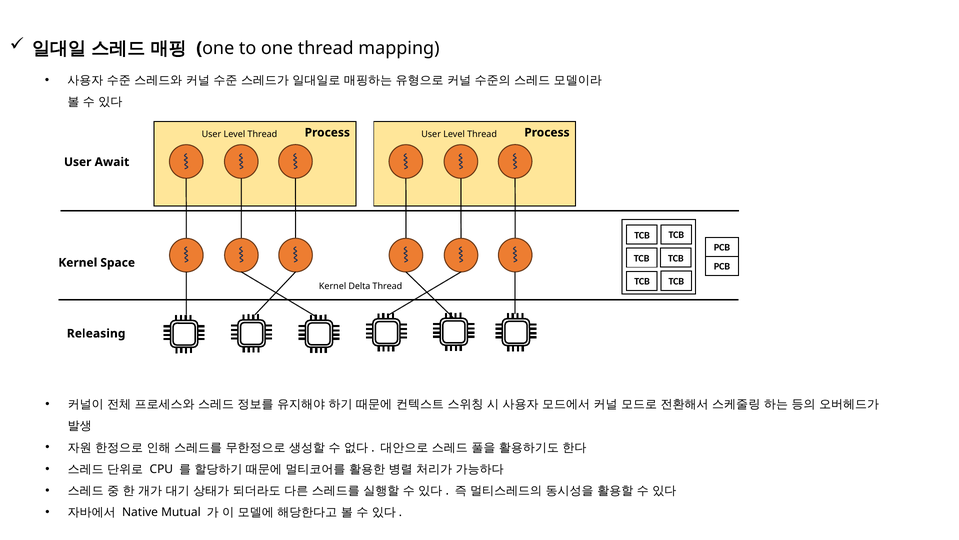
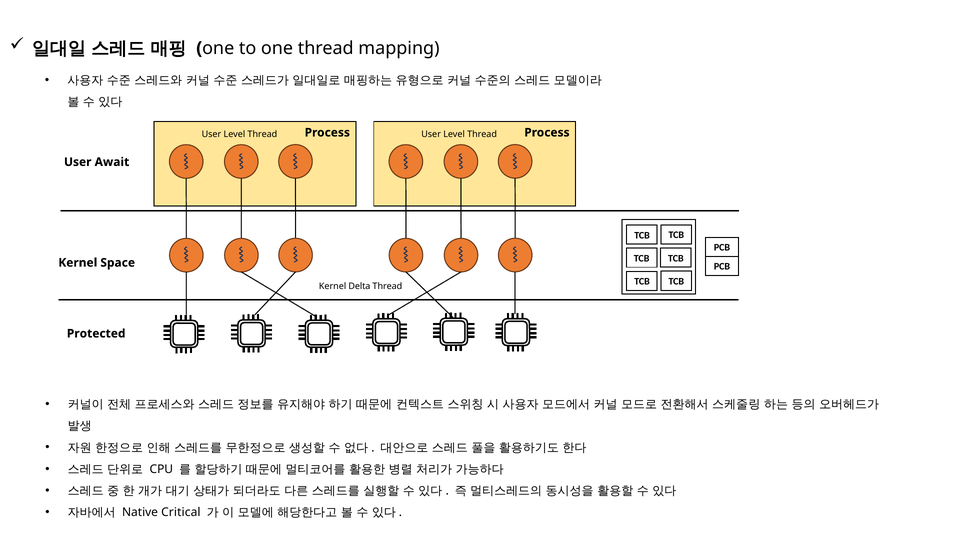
Releasing: Releasing -> Protected
Mutual: Mutual -> Critical
